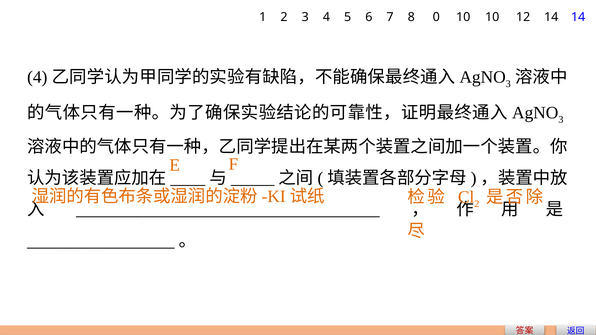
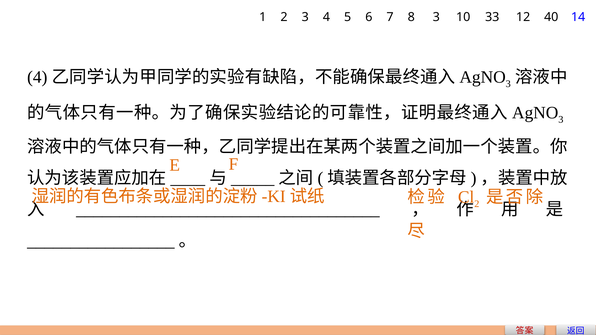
8 0: 0 -> 3
10 10: 10 -> 33
12 14: 14 -> 40
